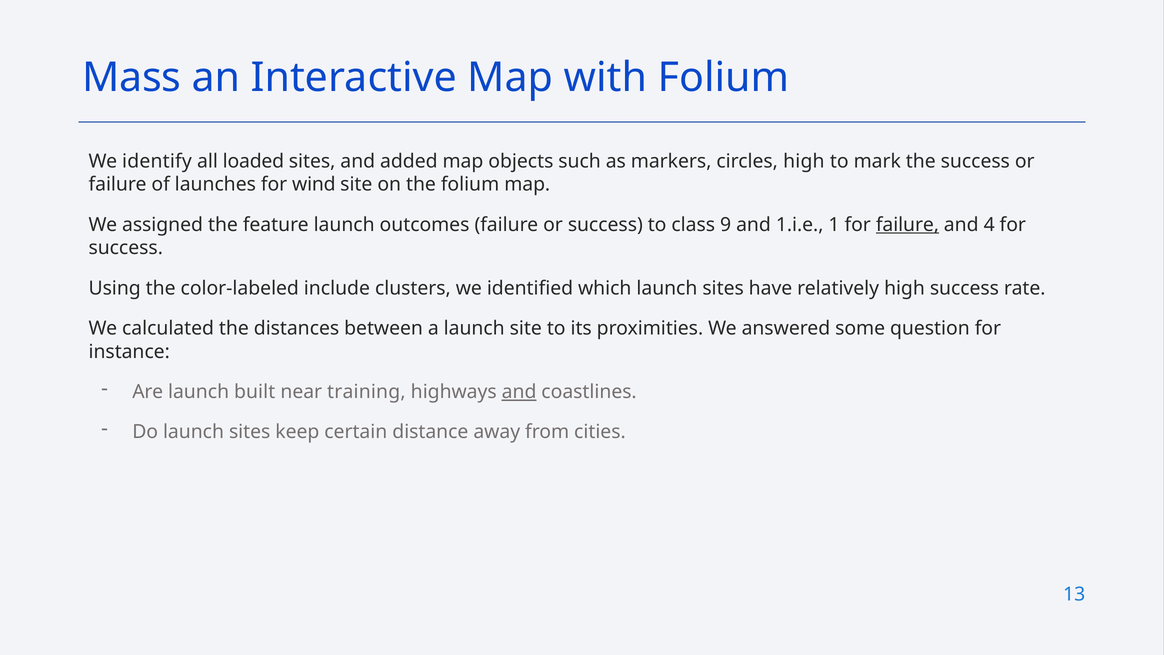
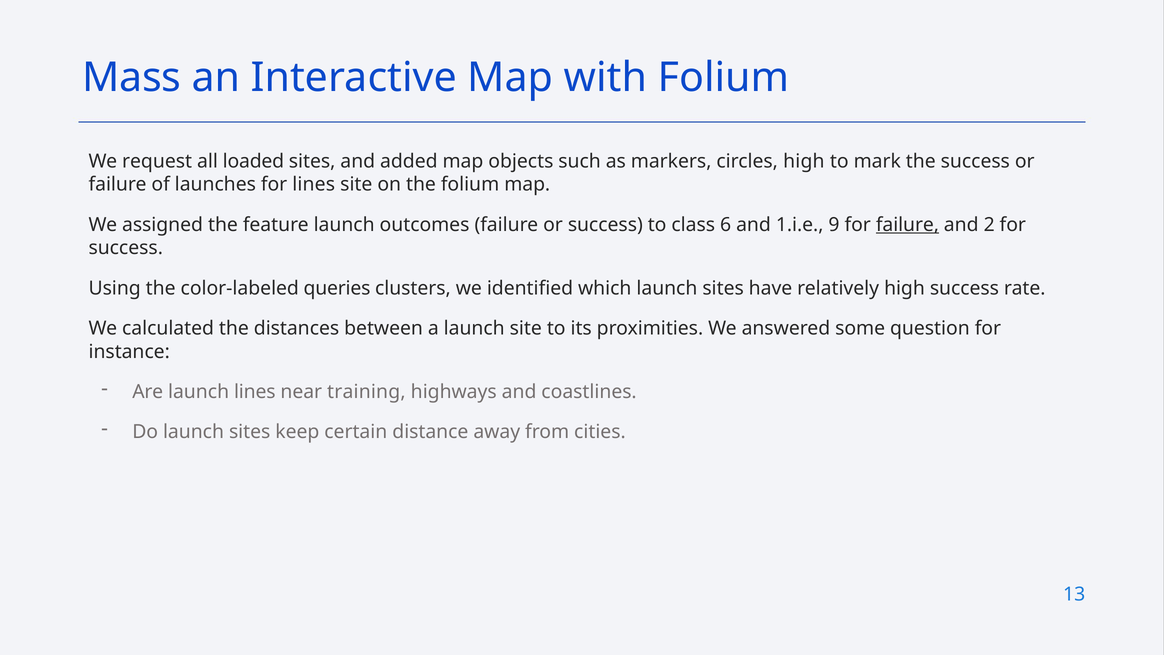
identify: identify -> request
for wind: wind -> lines
9: 9 -> 6
1: 1 -> 9
4: 4 -> 2
include: include -> queries
launch built: built -> lines
and at (519, 392) underline: present -> none
